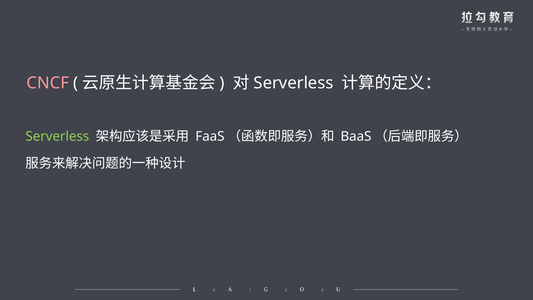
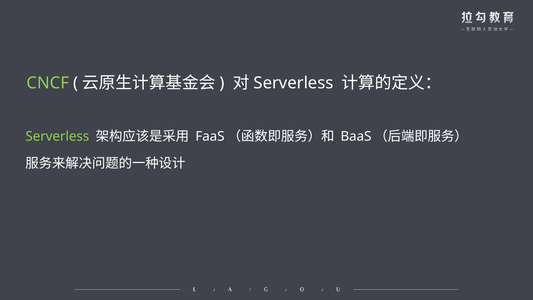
CNCF colour: pink -> light green
